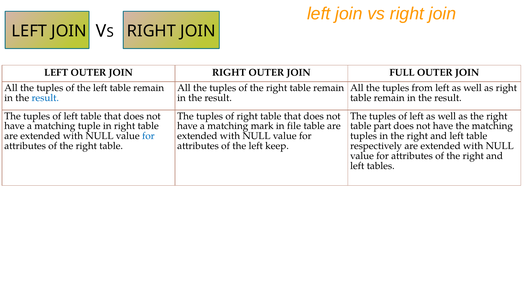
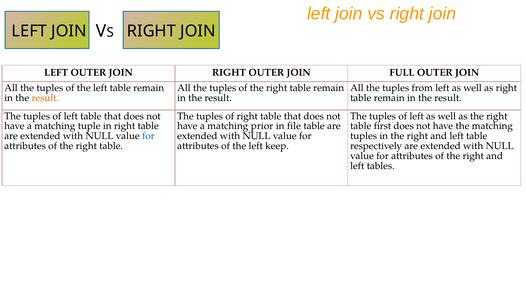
result at (45, 98) colour: blue -> orange
mark: mark -> prior
part: part -> first
